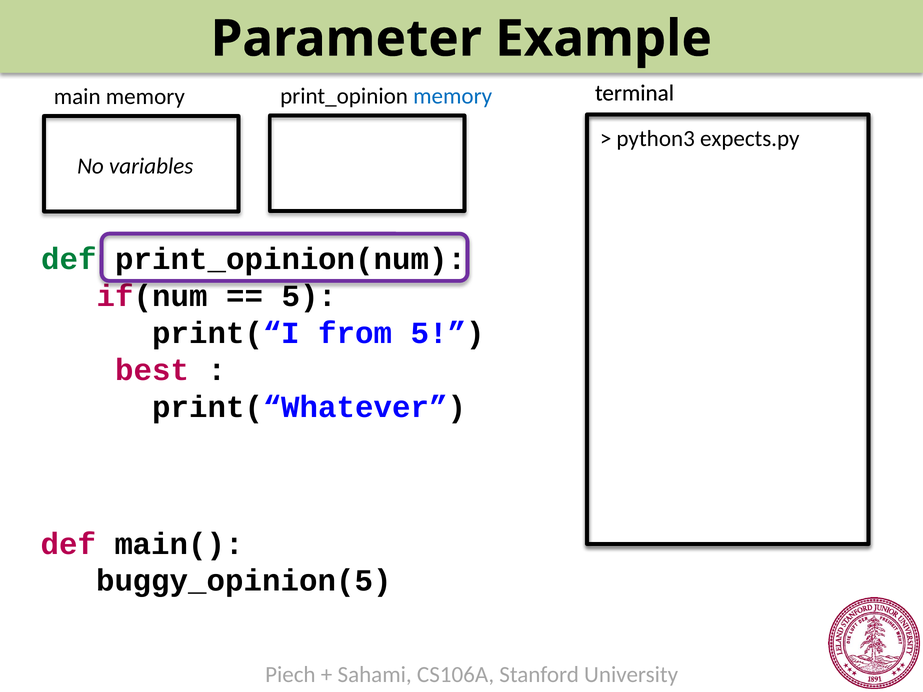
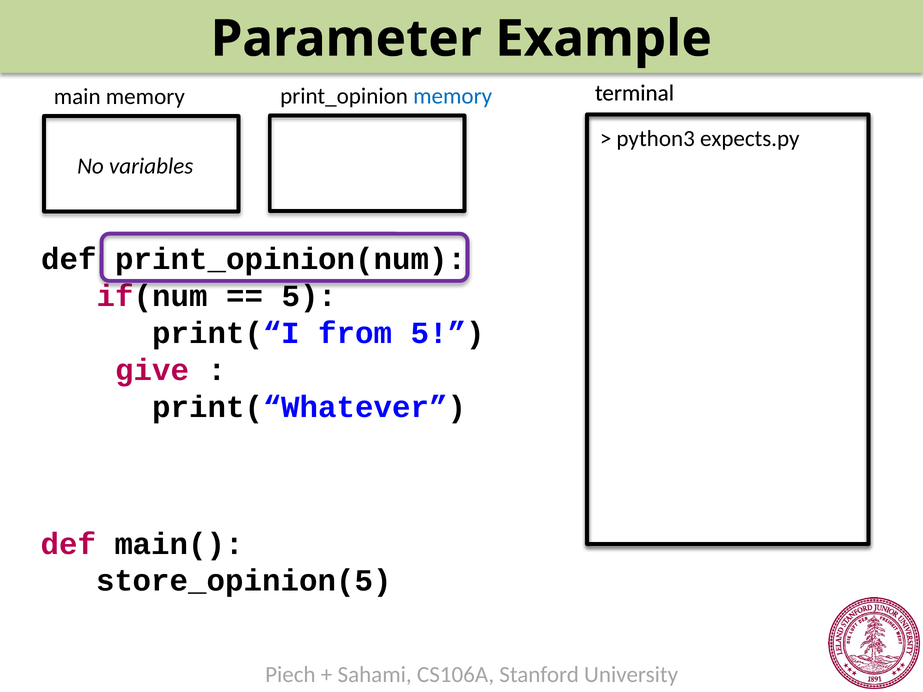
def at (69, 259) colour: green -> black
best: best -> give
buggy_opinion(5: buggy_opinion(5 -> store_opinion(5
